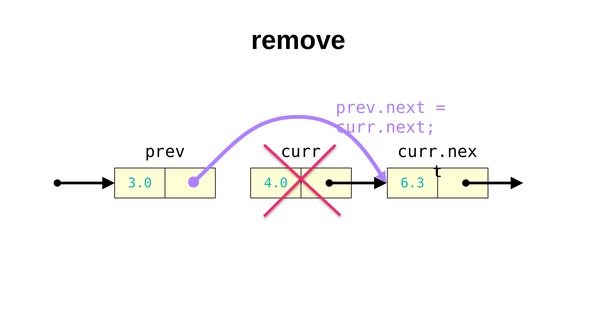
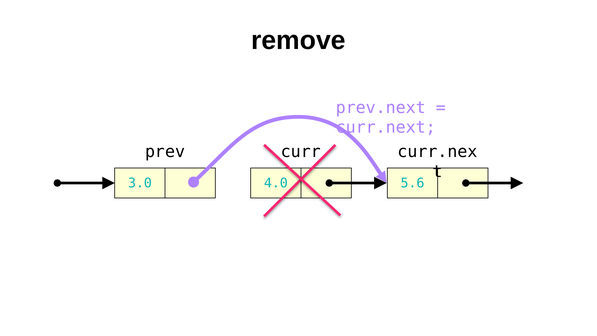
6.3: 6.3 -> 5.6
